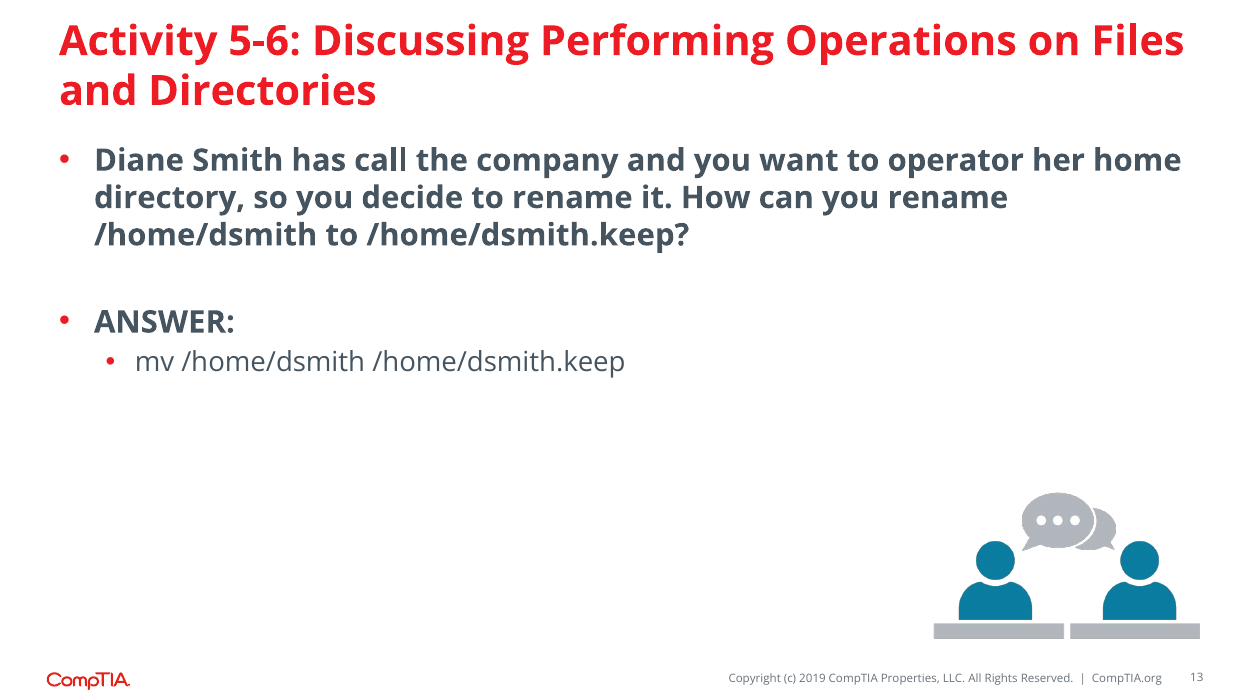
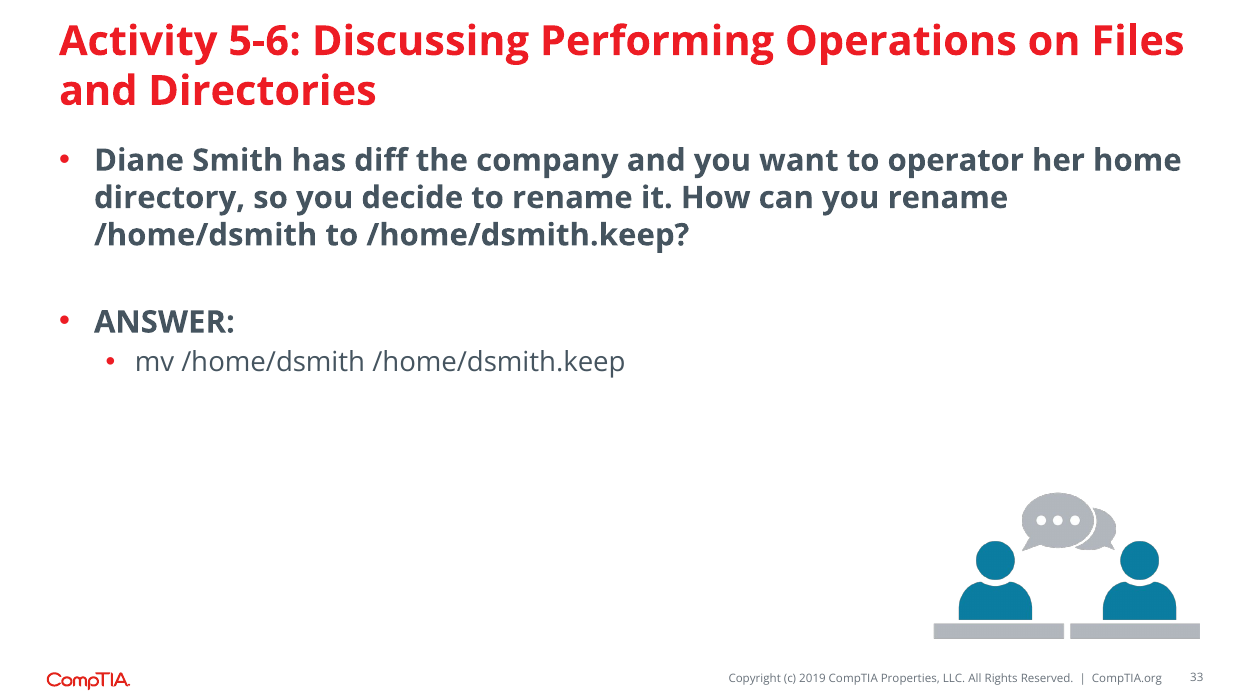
call: call -> diff
13: 13 -> 33
